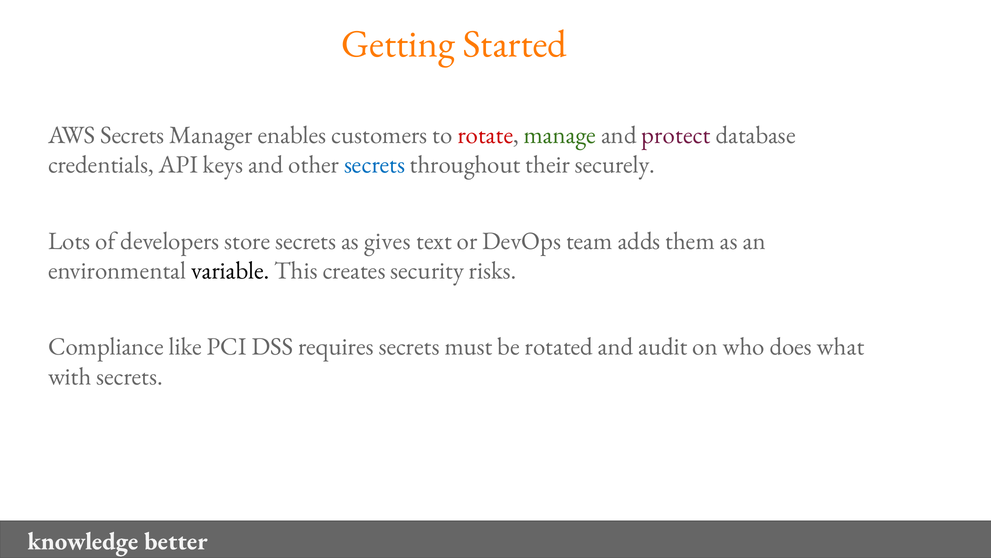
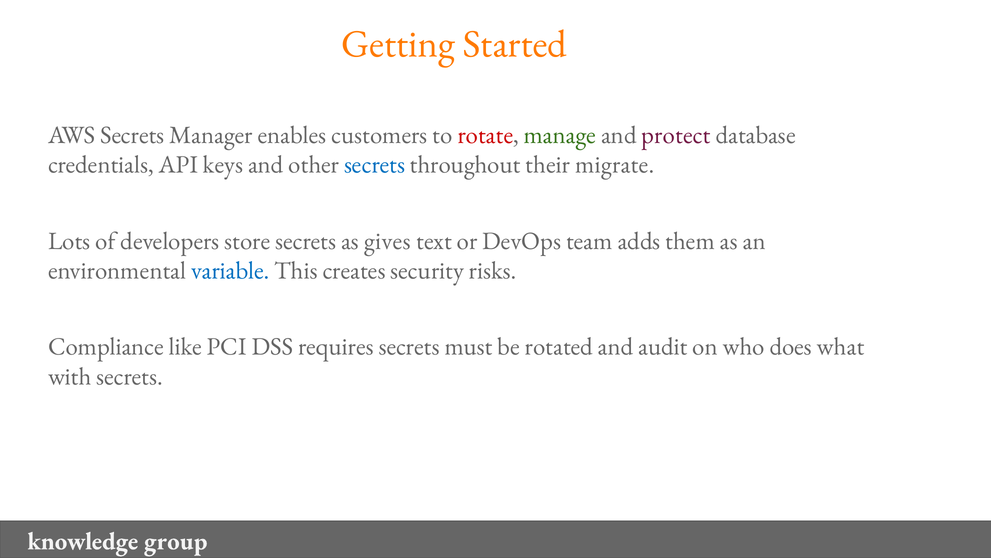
securely: securely -> migrate
variable colour: black -> blue
better: better -> group
